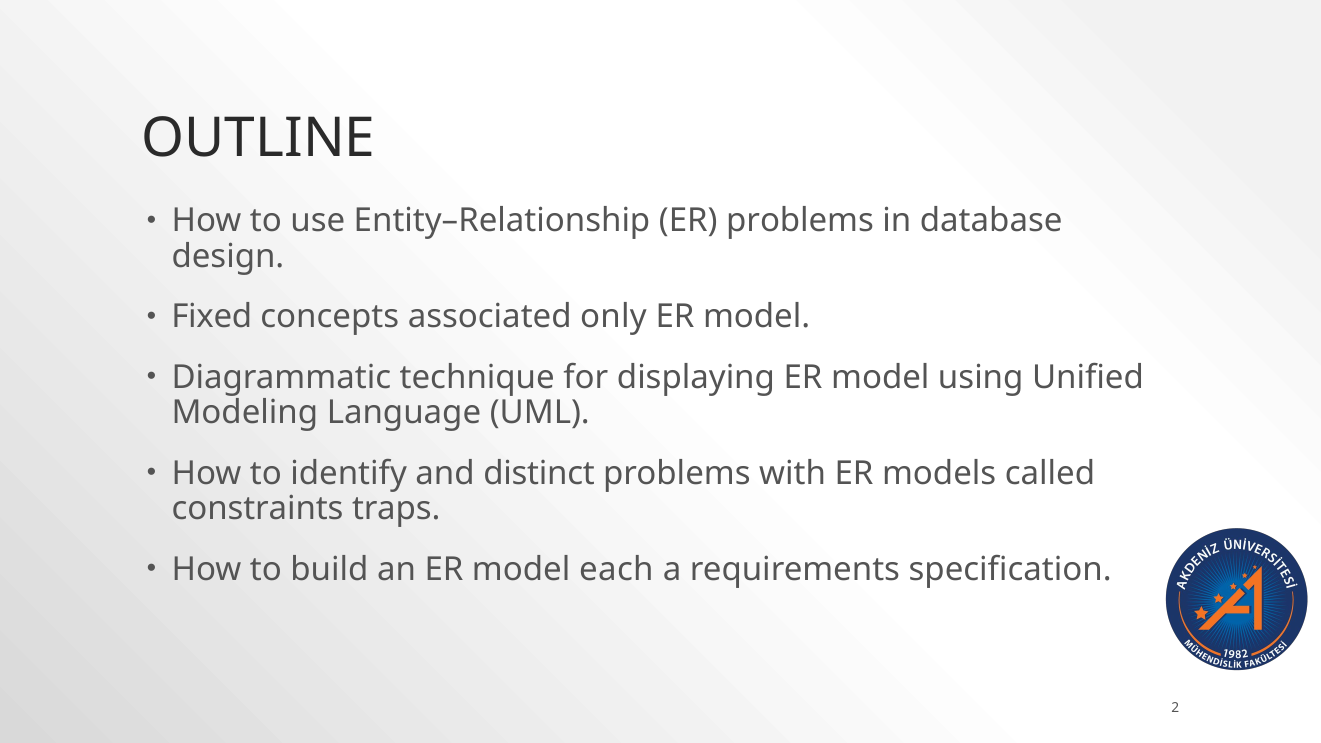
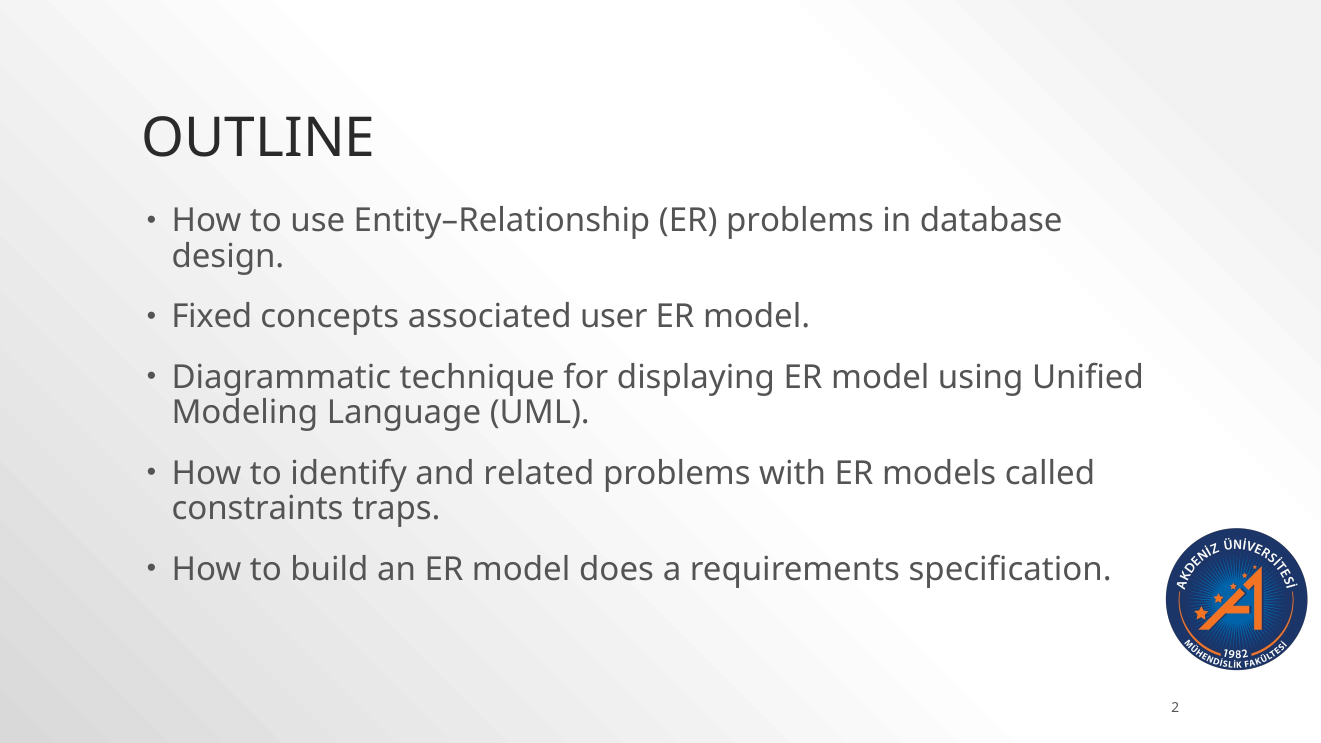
only: only -> user
distinct: distinct -> related
each: each -> does
